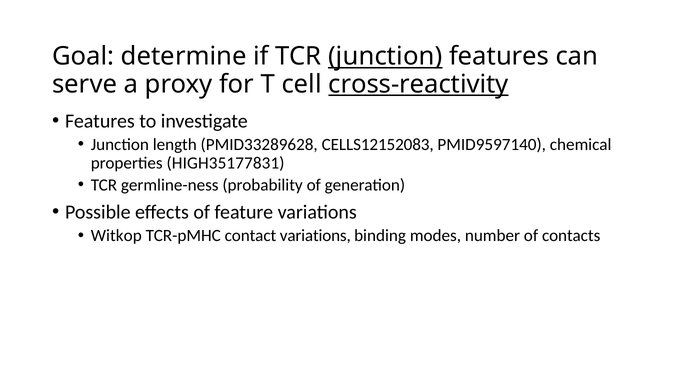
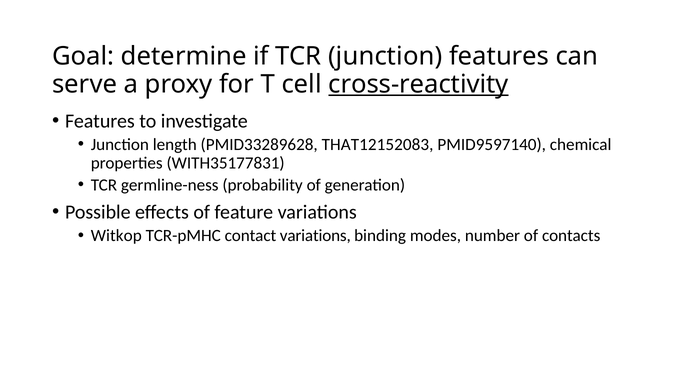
junction at (385, 57) underline: present -> none
CELLS12152083: CELLS12152083 -> THAT12152083
HIGH35177831: HIGH35177831 -> WITH35177831
